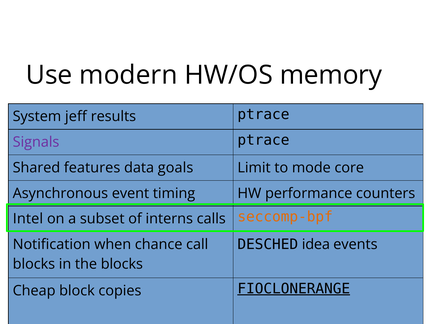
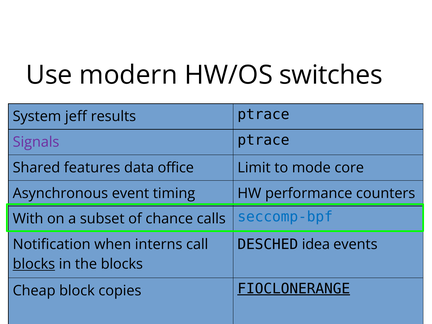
memory: memory -> switches
goals: goals -> office
Intel: Intel -> With
interns: interns -> chance
seccomp-bpf colour: orange -> blue
chance: chance -> interns
blocks at (34, 264) underline: none -> present
